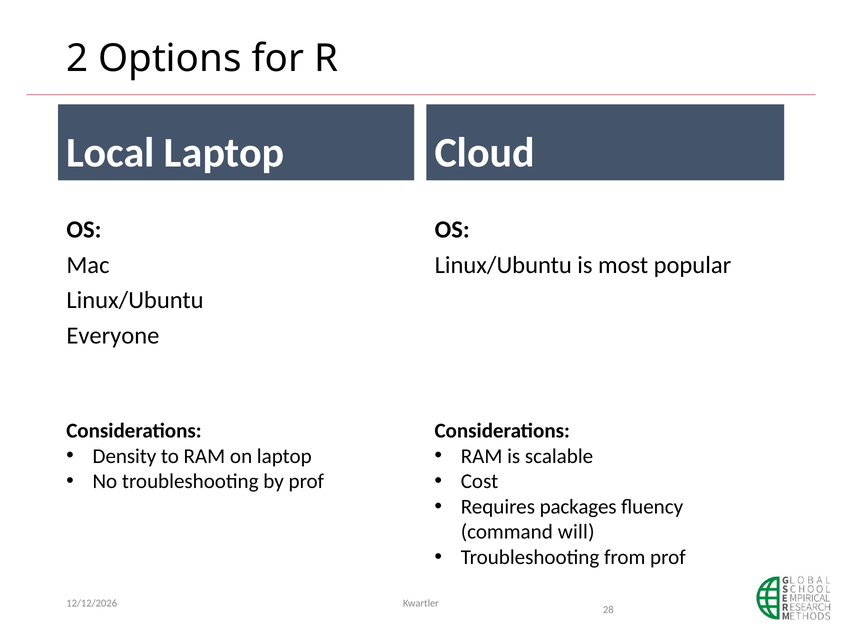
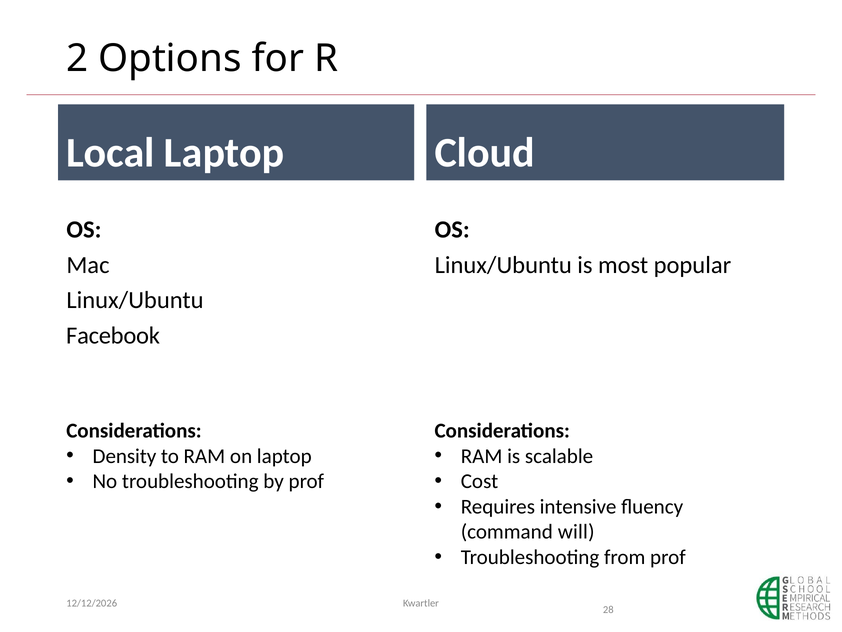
Everyone: Everyone -> Facebook
packages: packages -> intensive
